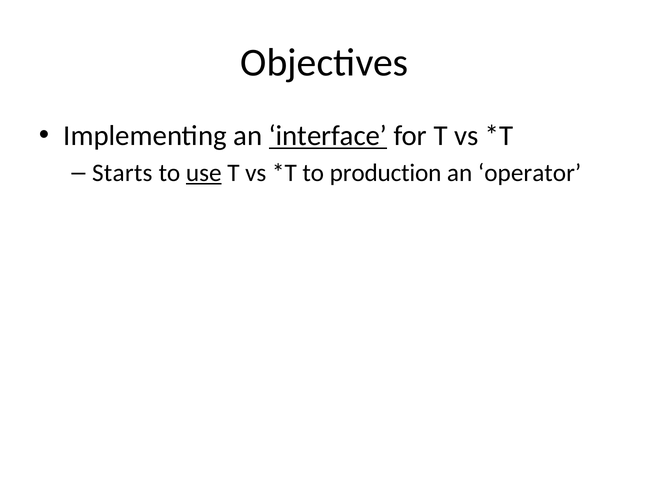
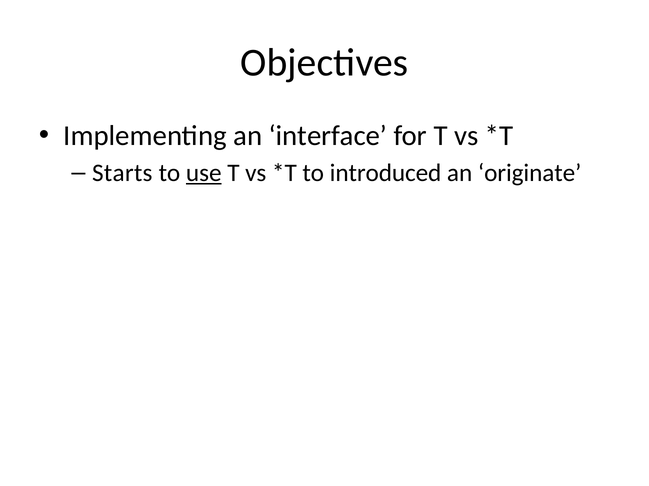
interface underline: present -> none
production: production -> introduced
operator: operator -> originate
